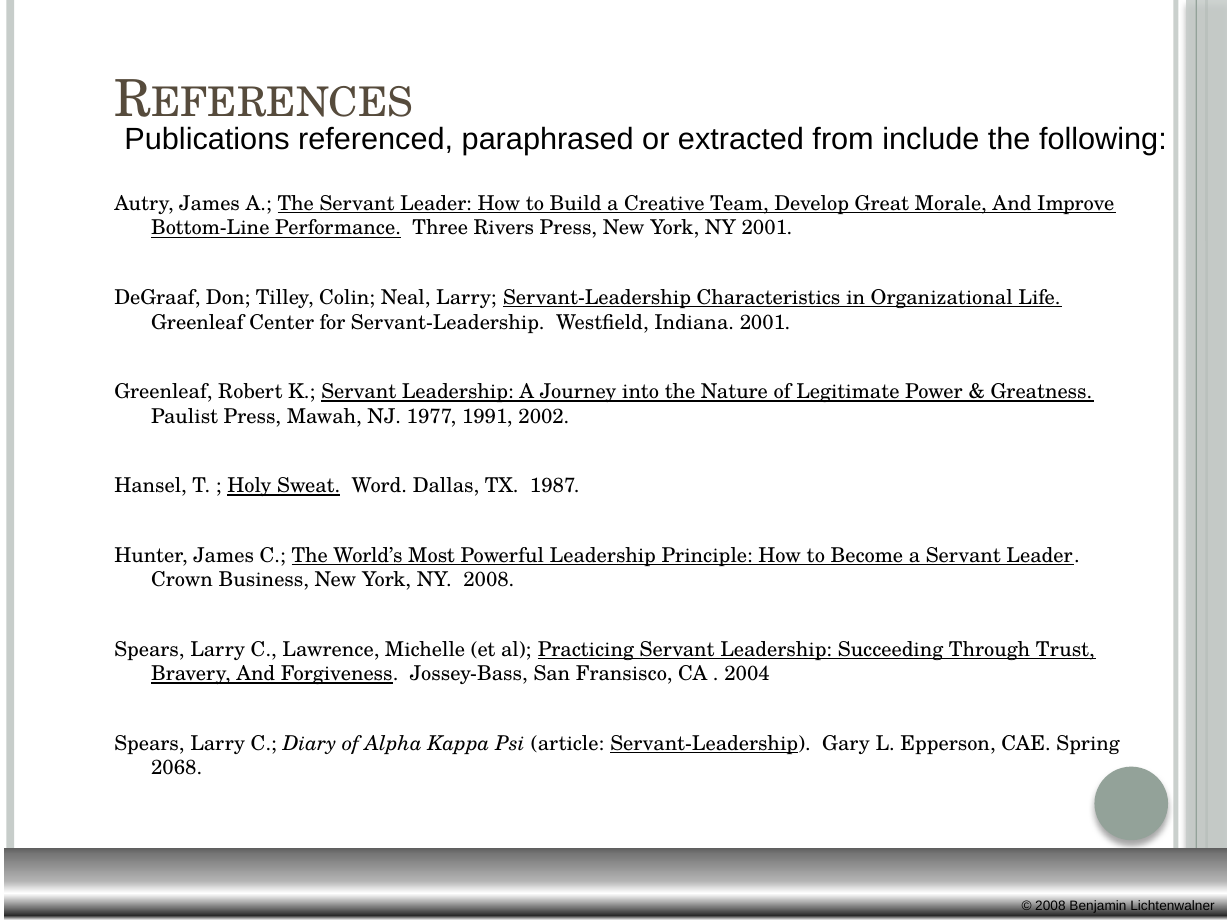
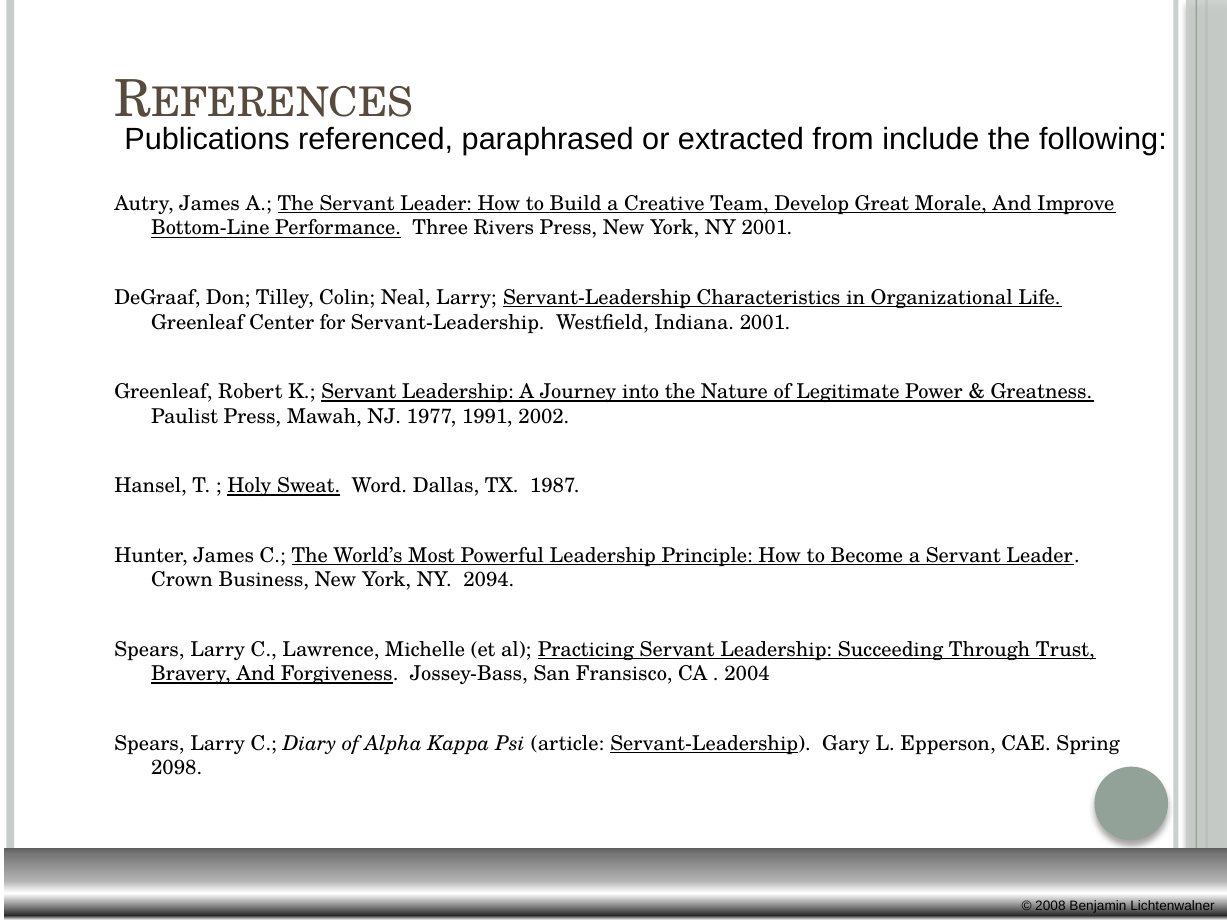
NY 2008: 2008 -> 2094
2068: 2068 -> 2098
